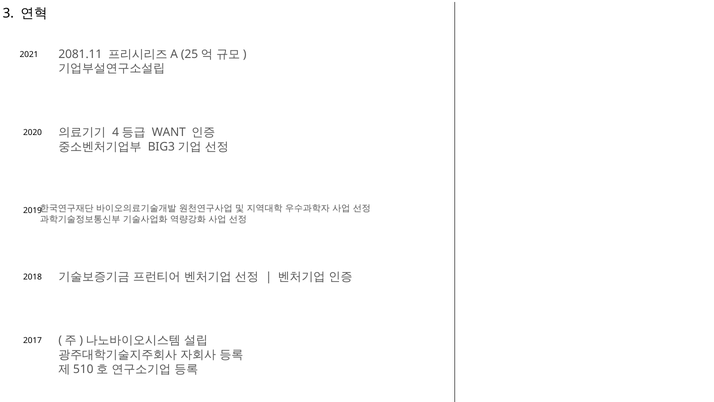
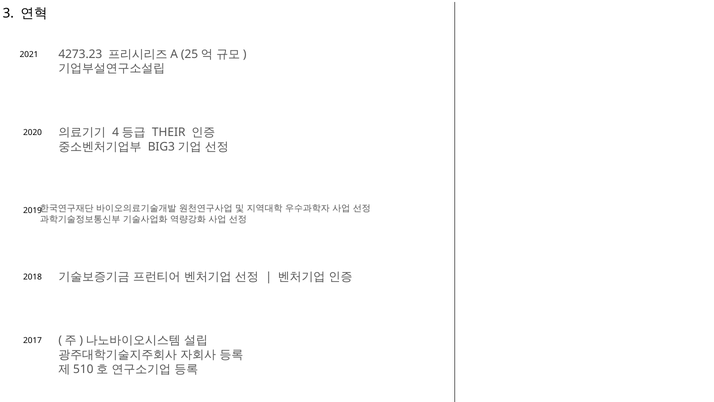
2081.11: 2081.11 -> 4273.23
WANT: WANT -> THEIR
